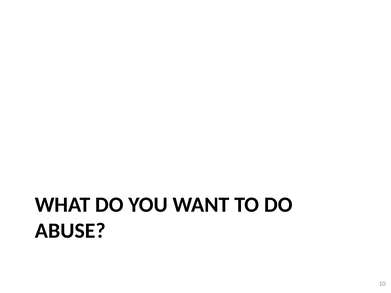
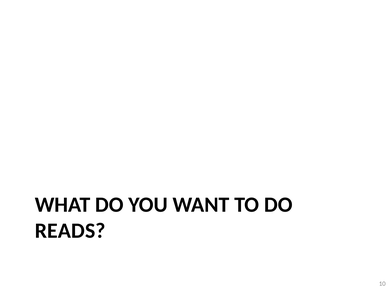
ABUSE: ABUSE -> READS
